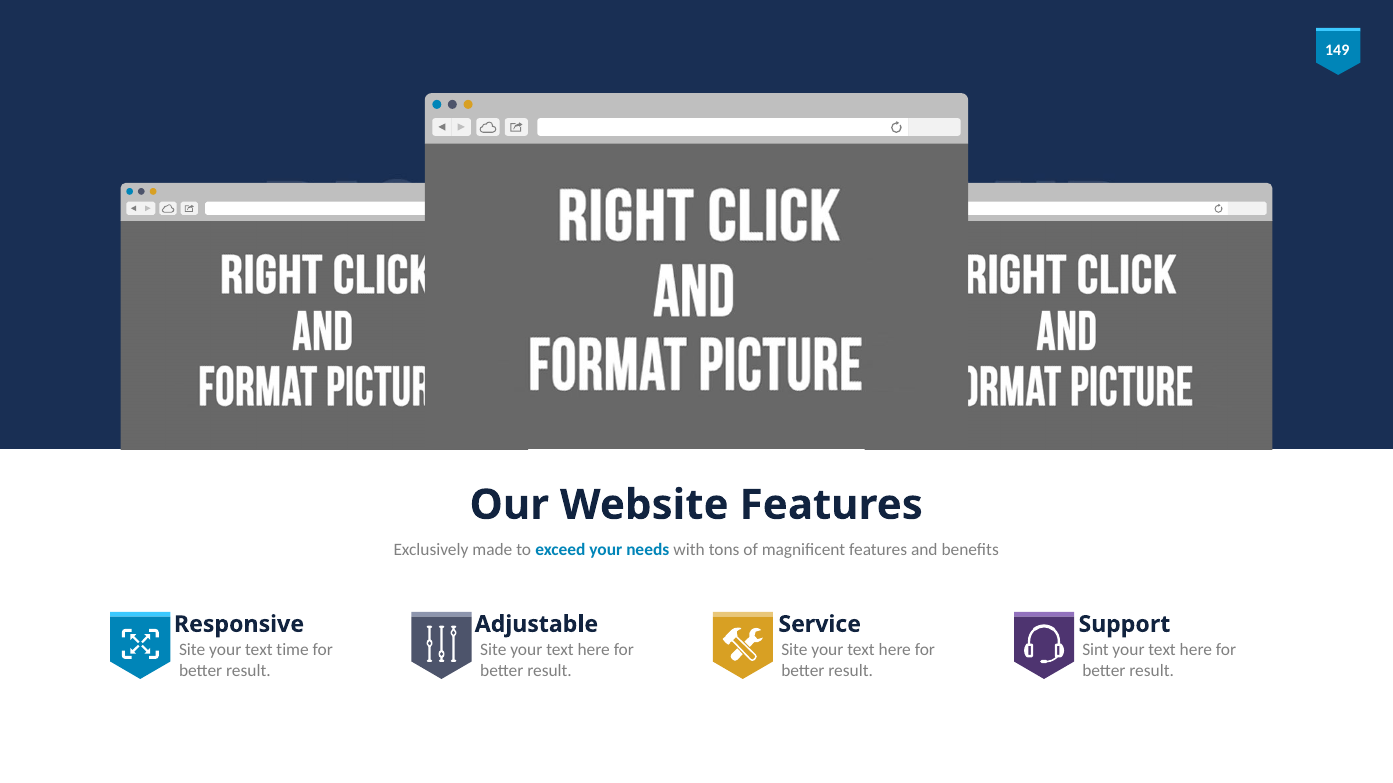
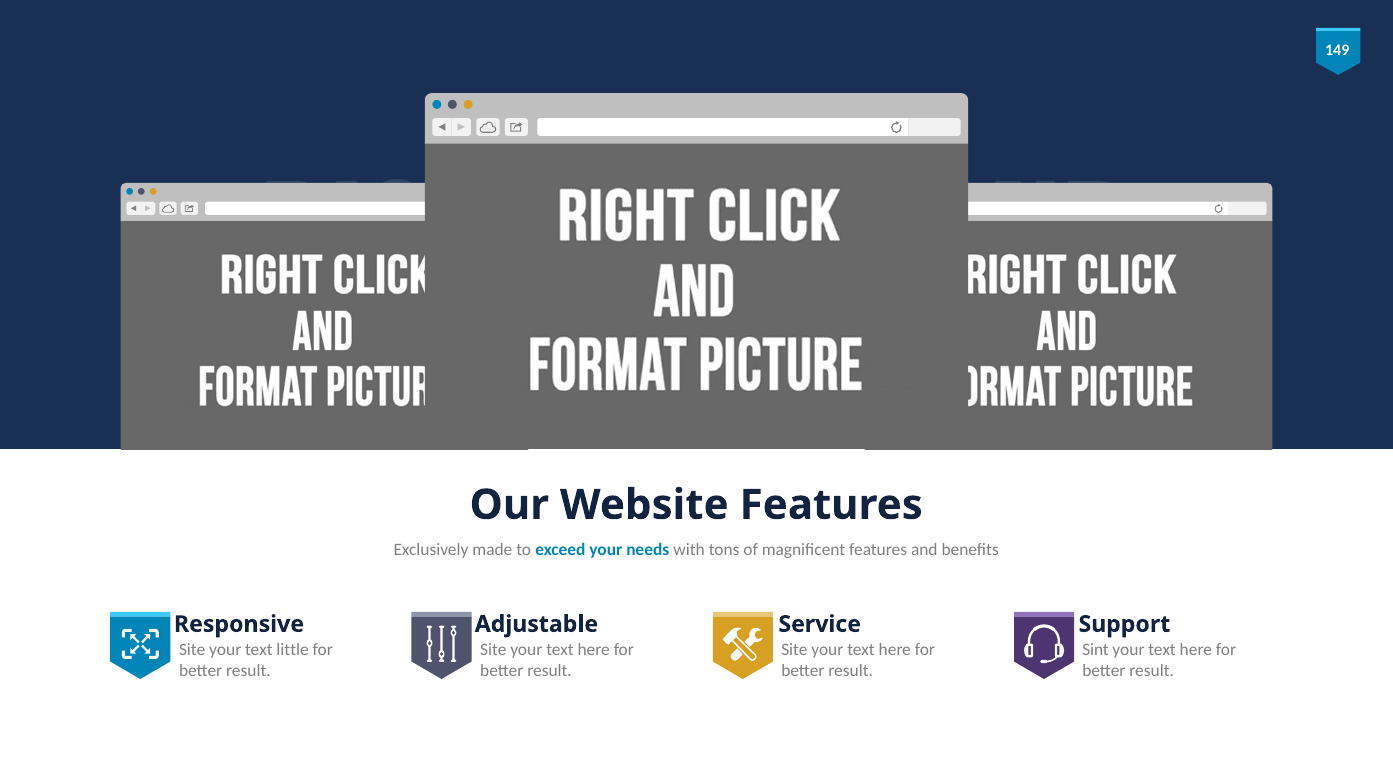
time: time -> little
